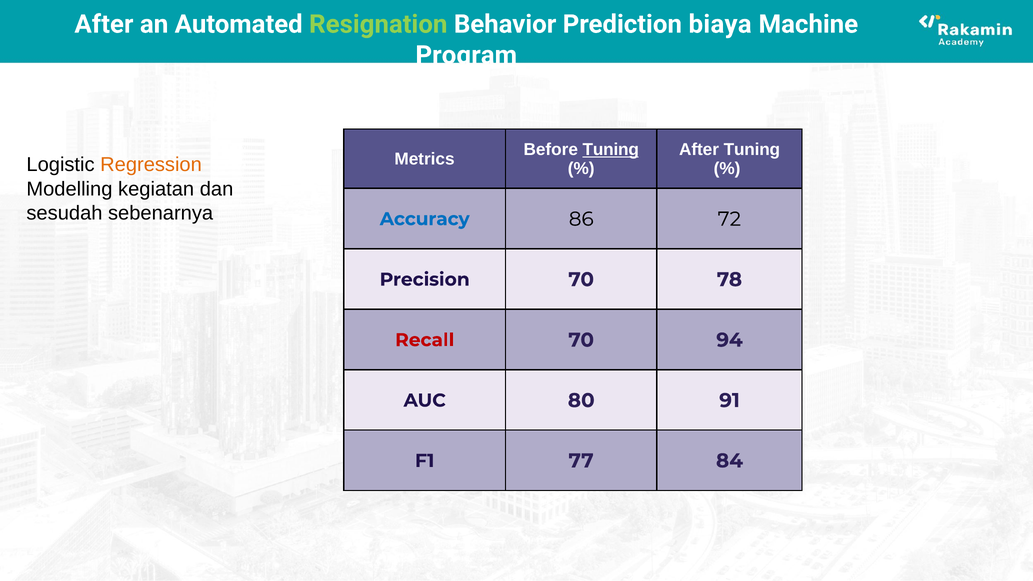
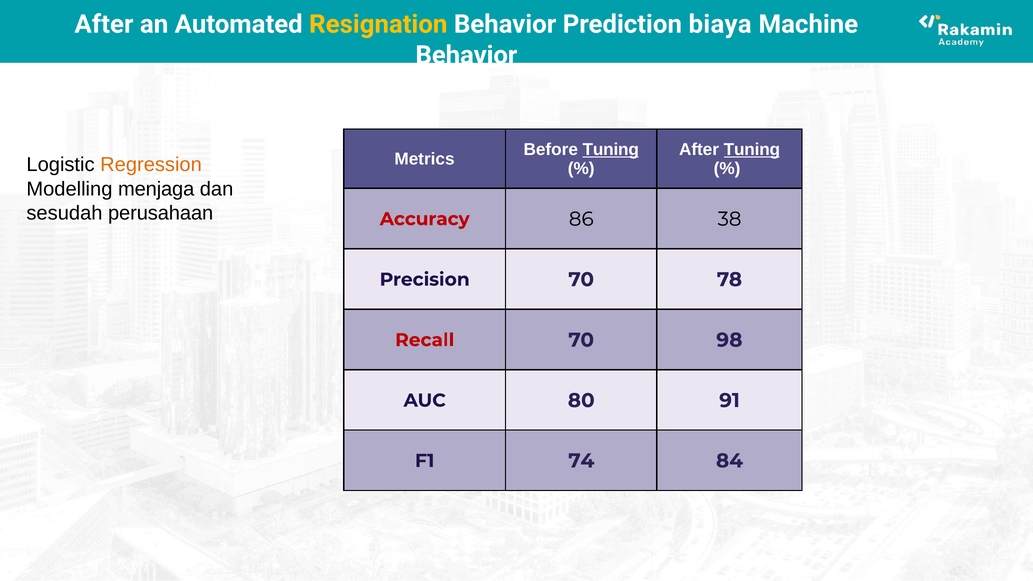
Resignation colour: light green -> yellow
Program at (466, 55): Program -> Behavior
Tuning at (752, 149) underline: none -> present
kegiatan: kegiatan -> menjaga
sebenarnya: sebenarnya -> perusahaan
Accuracy colour: blue -> red
72: 72 -> 38
94: 94 -> 98
77: 77 -> 74
